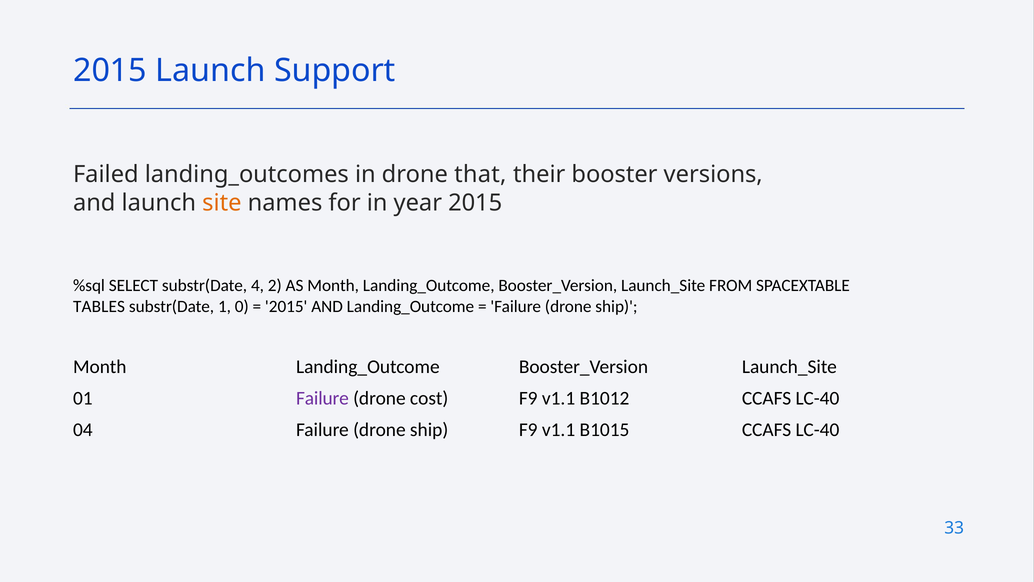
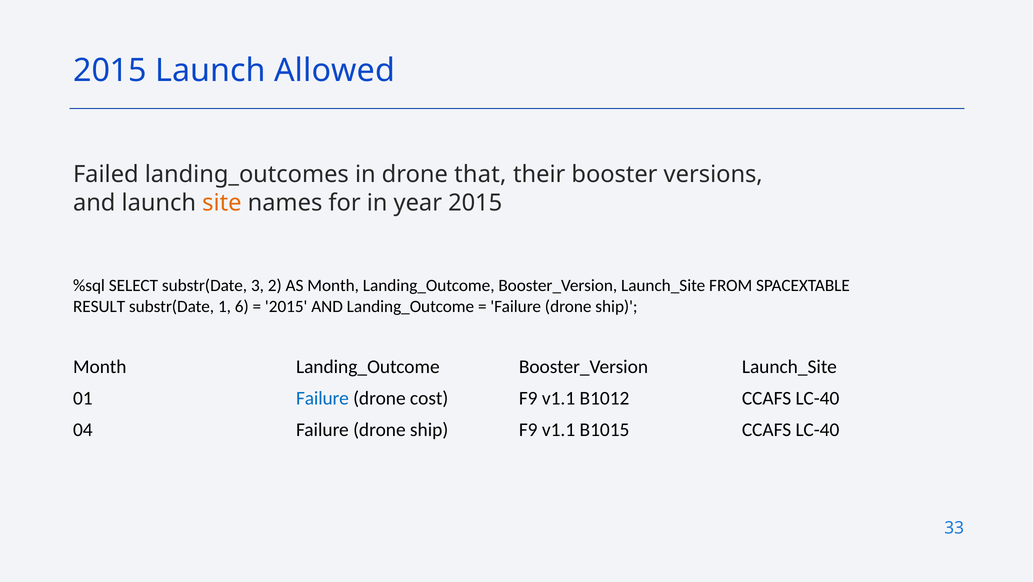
Support: Support -> Allowed
4: 4 -> 3
TABLES: TABLES -> RESULT
0: 0 -> 6
Failure at (322, 398) colour: purple -> blue
